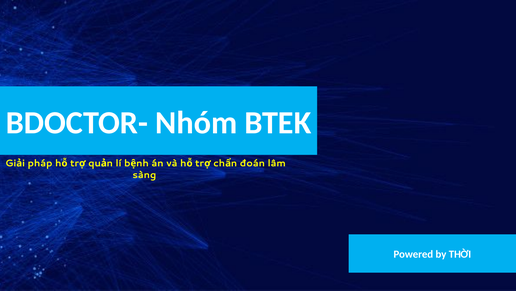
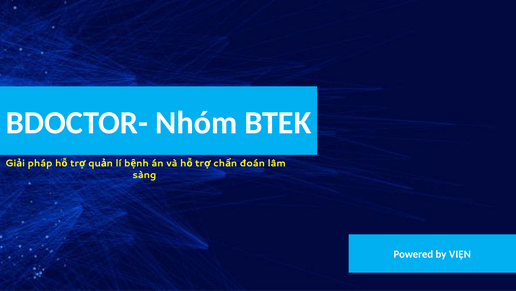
THỜI: THỜI -> VIỆN
